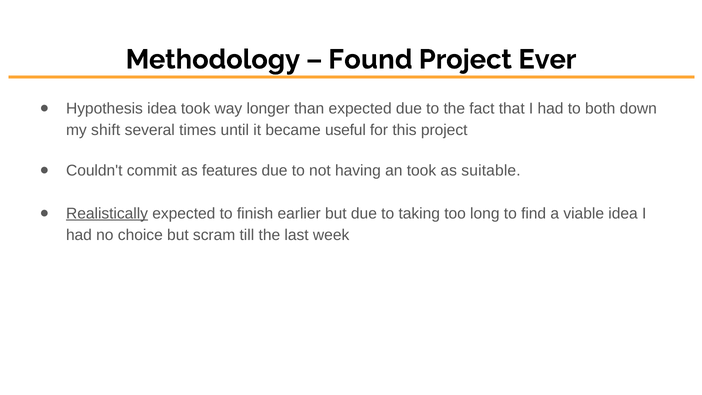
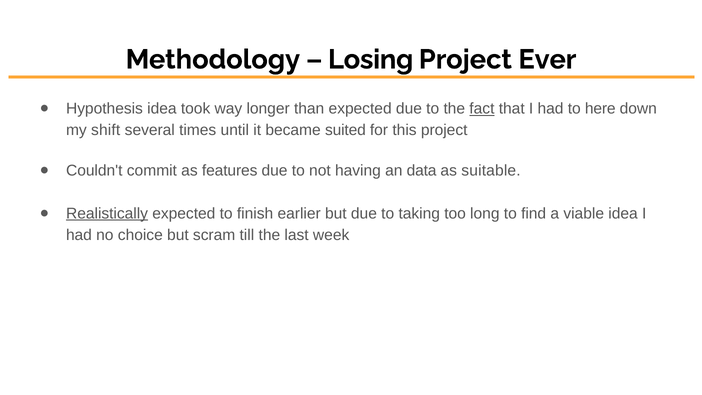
Found: Found -> Losing
fact underline: none -> present
both: both -> here
useful: useful -> suited
an took: took -> data
